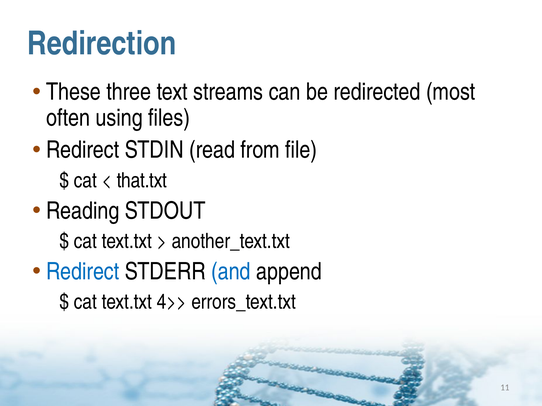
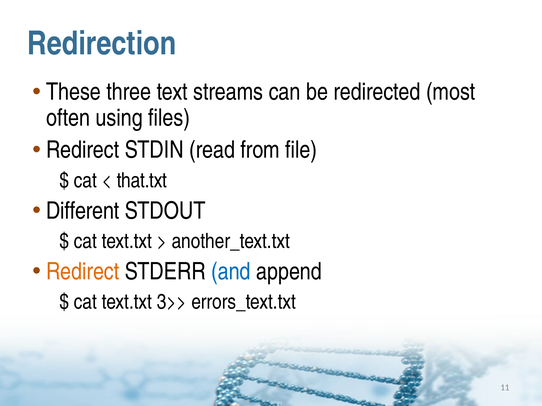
Reading: Reading -> Different
Redirect at (83, 272) colour: blue -> orange
4>>: 4>> -> 3>>
